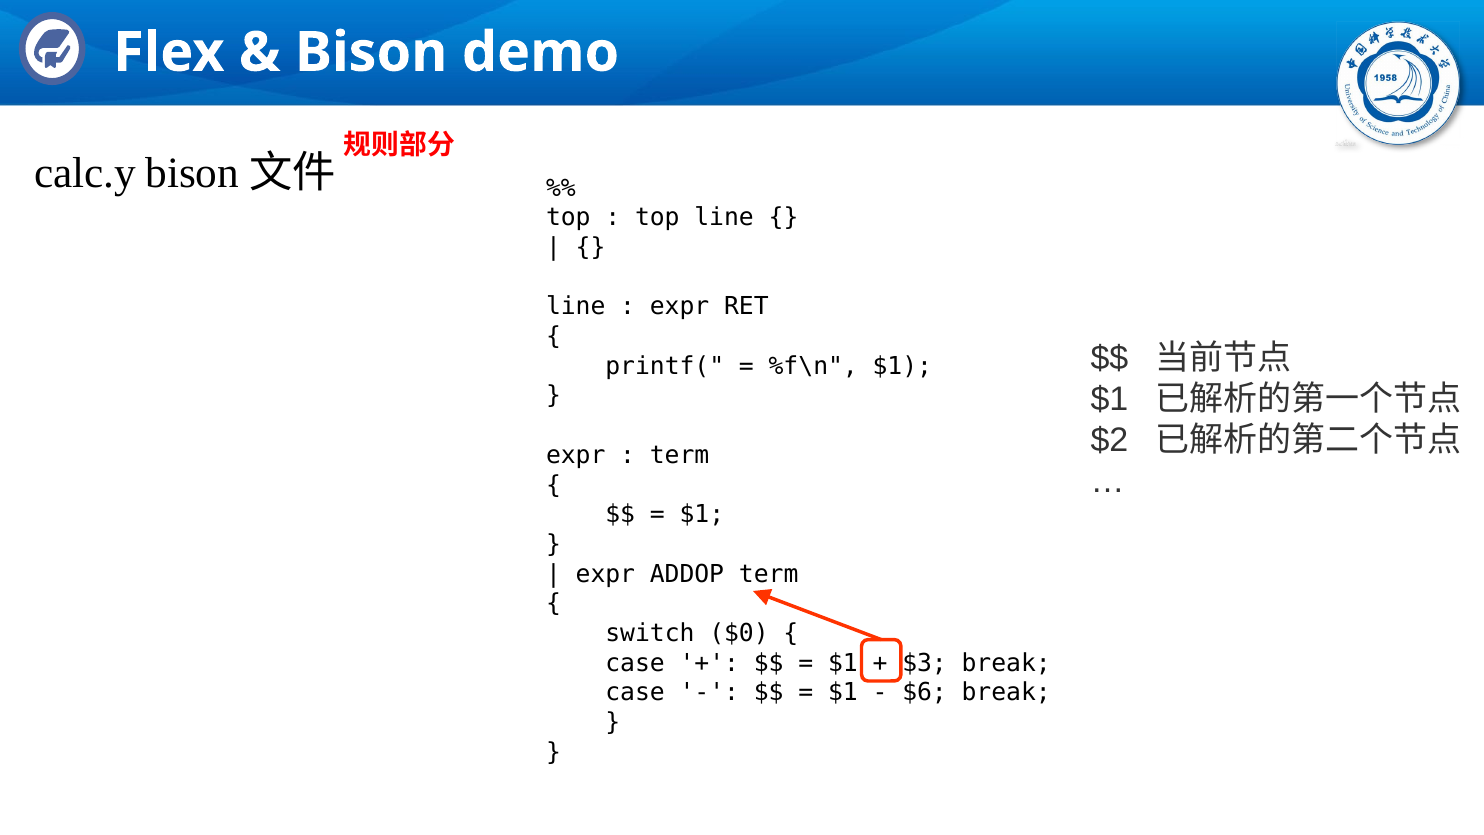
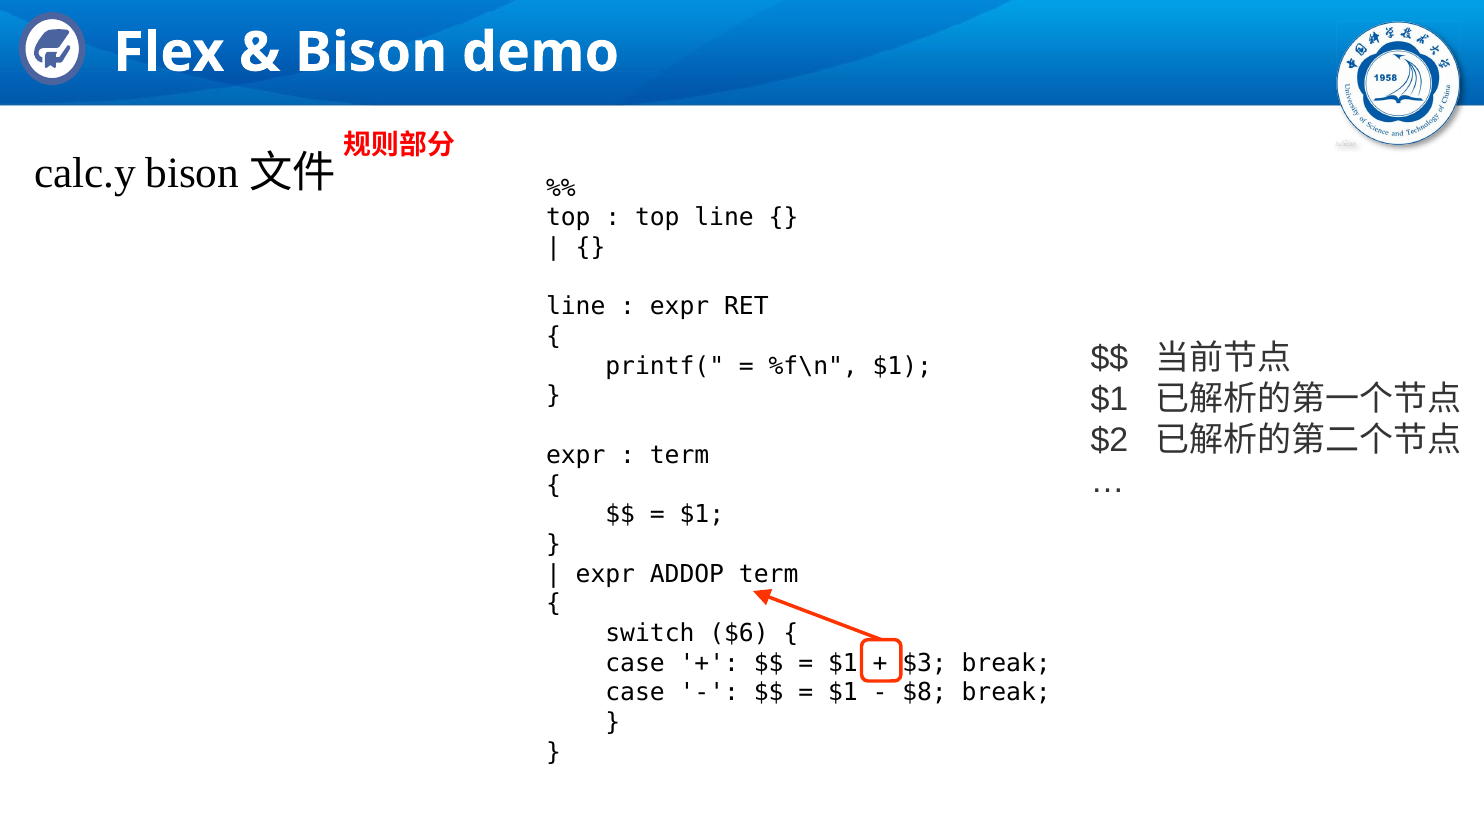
$0: $0 -> $6
$6: $6 -> $8
